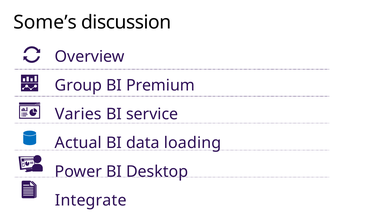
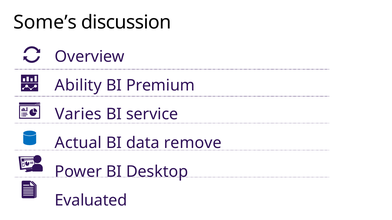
Group: Group -> Ability
loading: loading -> remove
Integrate: Integrate -> Evaluated
